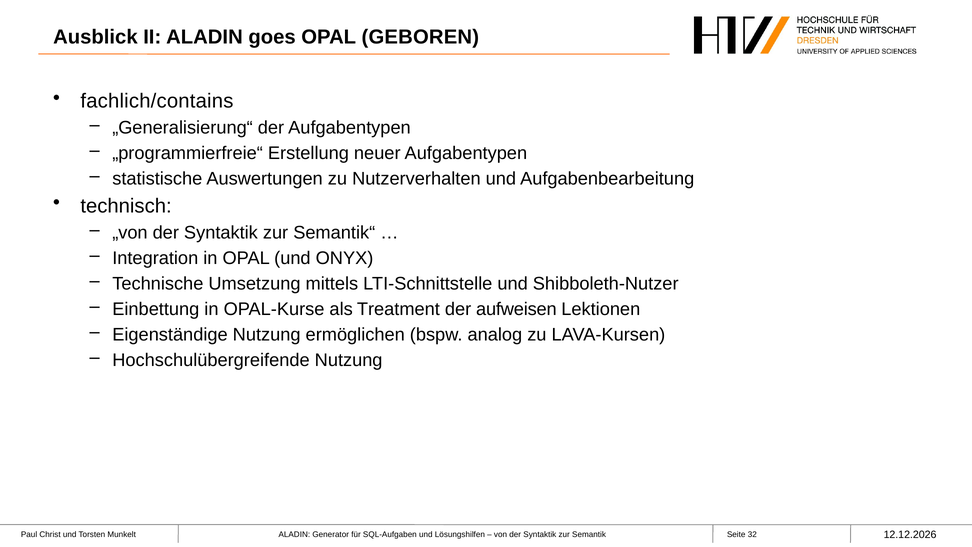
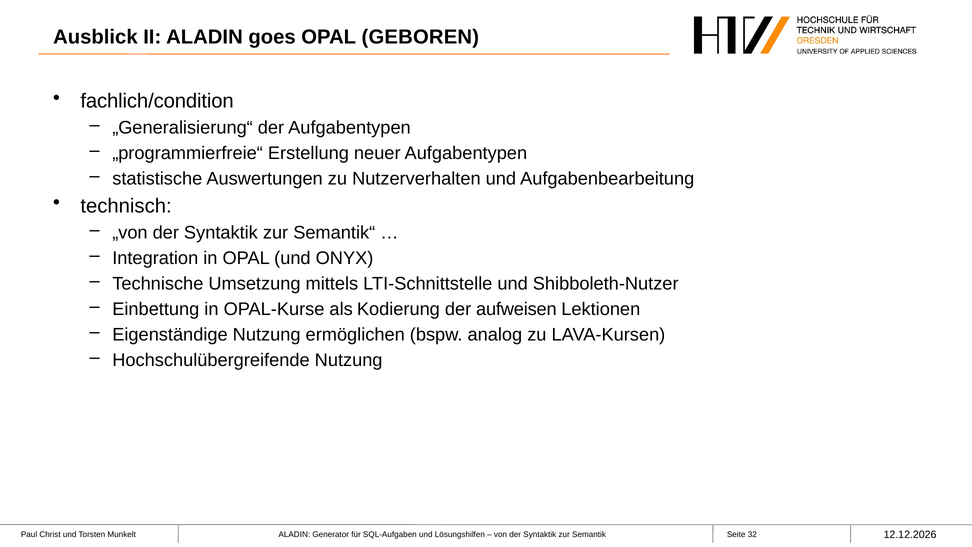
fachlich/contains: fachlich/contains -> fachlich/condition
Treatment: Treatment -> Kodierung
